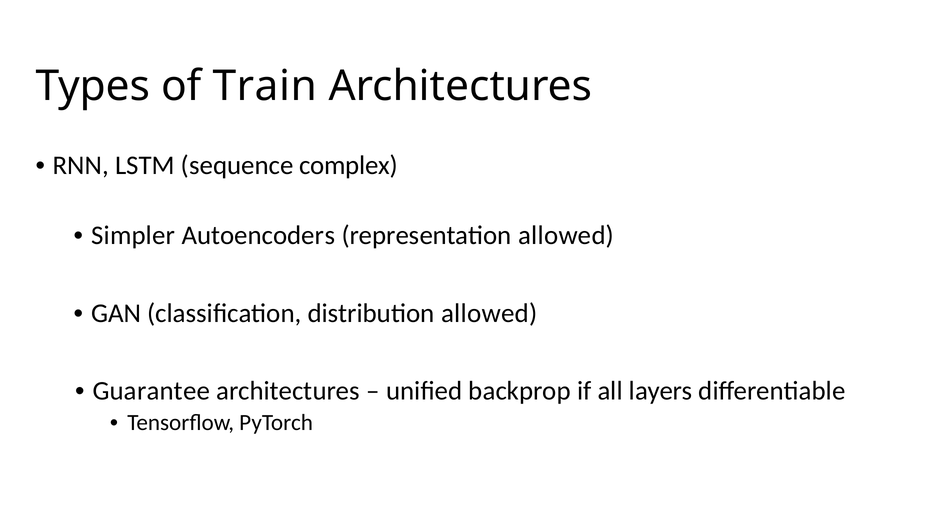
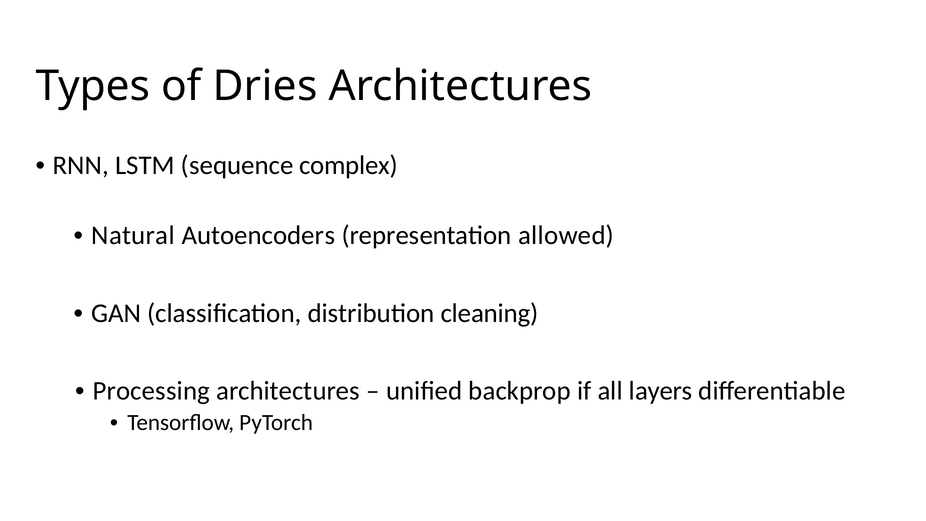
Train: Train -> Dries
Simpler: Simpler -> Natural
distribution allowed: allowed -> cleaning
Guarantee: Guarantee -> Processing
